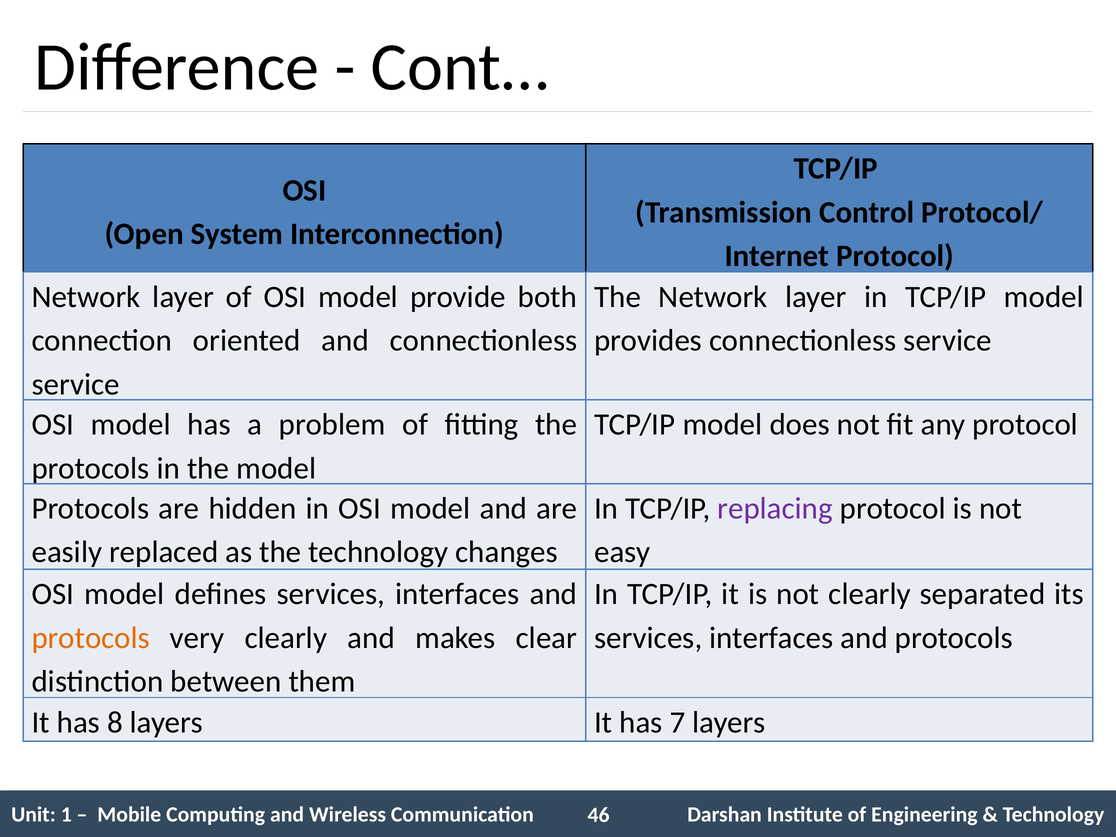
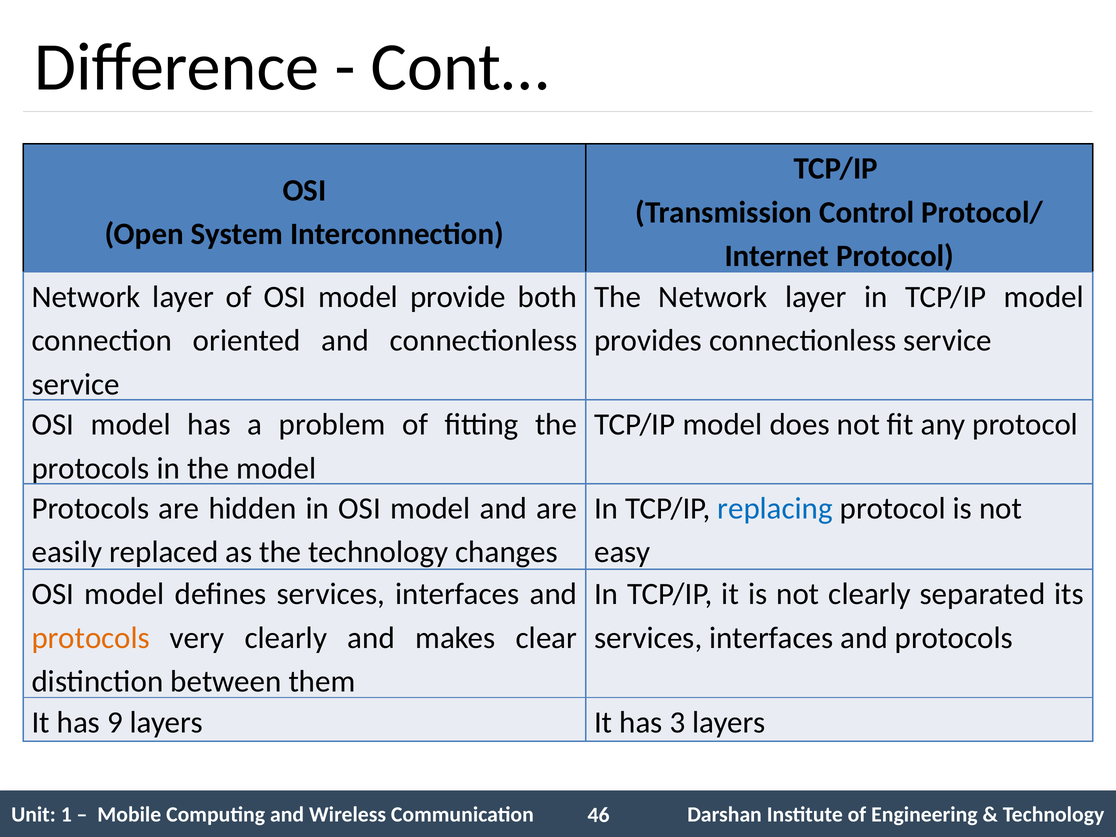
replacing colour: purple -> blue
8: 8 -> 9
7: 7 -> 3
